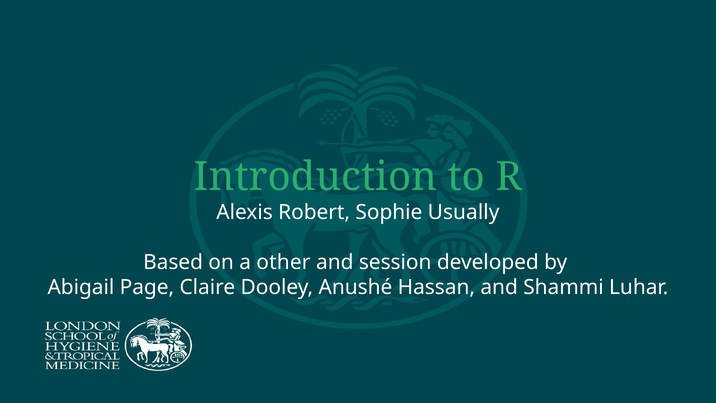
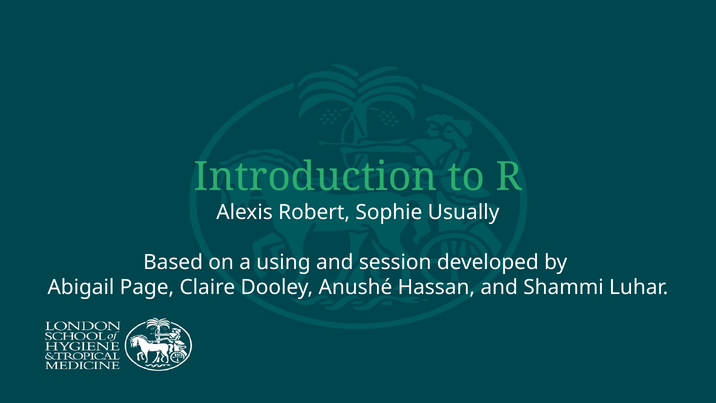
other: other -> using
